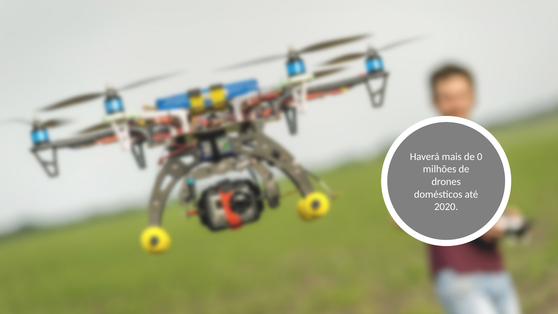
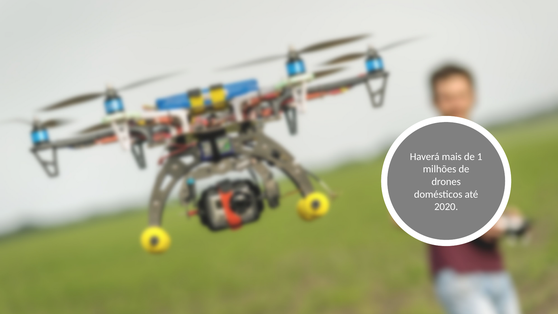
0: 0 -> 1
